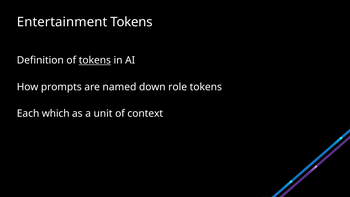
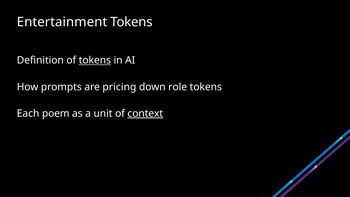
named: named -> pricing
which: which -> poem
context underline: none -> present
